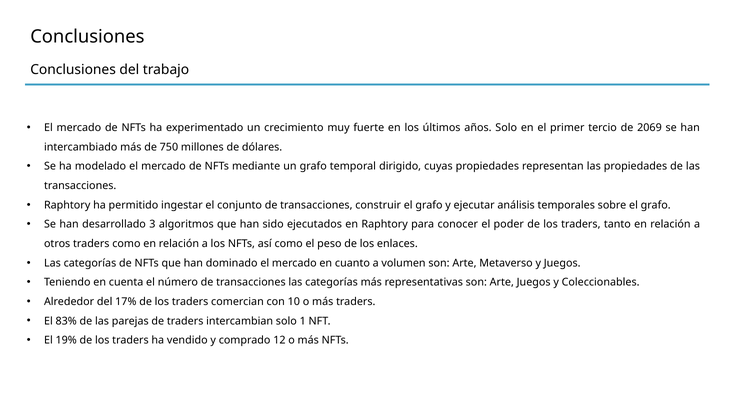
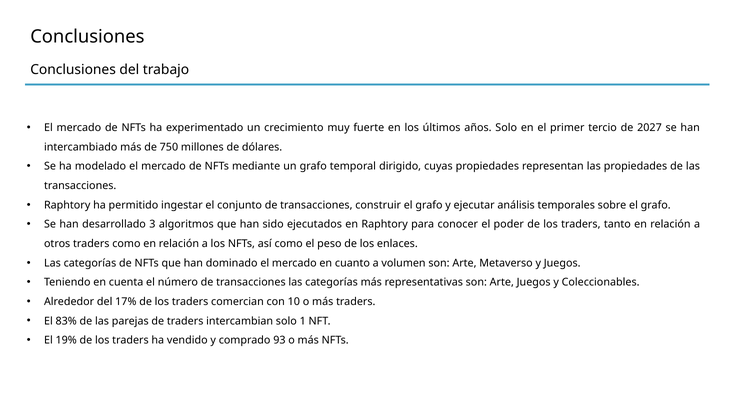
2069: 2069 -> 2027
12: 12 -> 93
